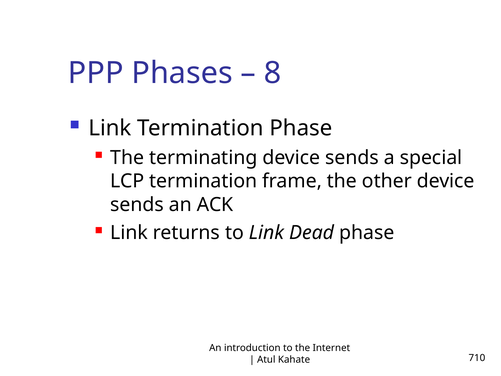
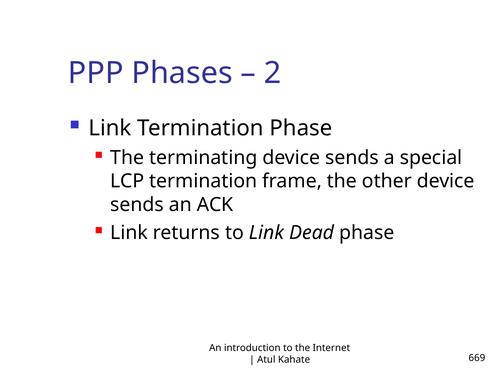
8: 8 -> 2
710: 710 -> 669
